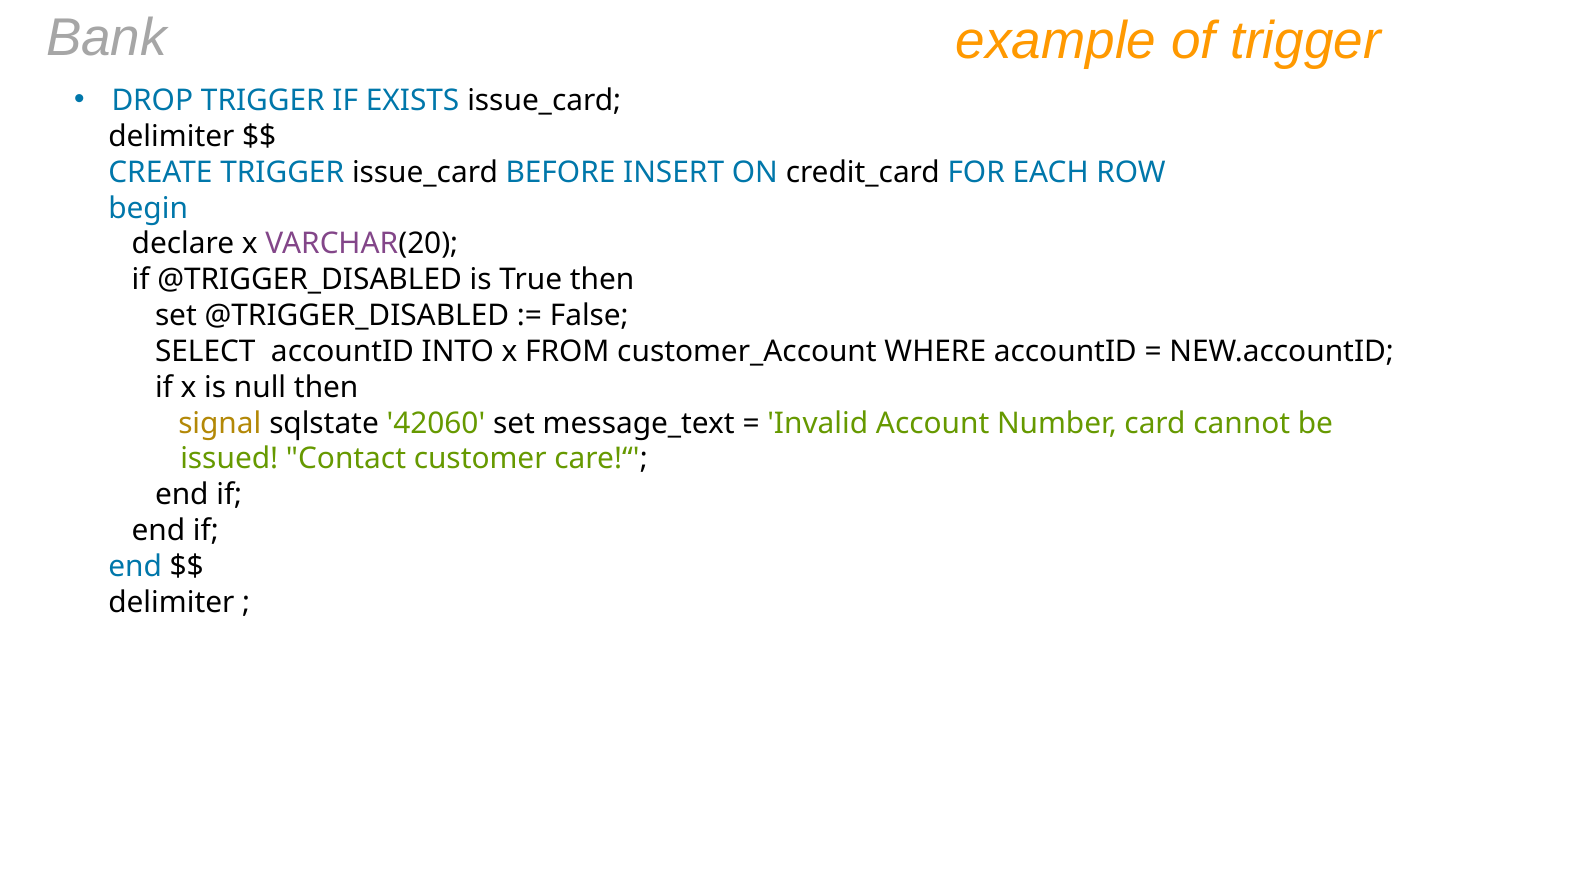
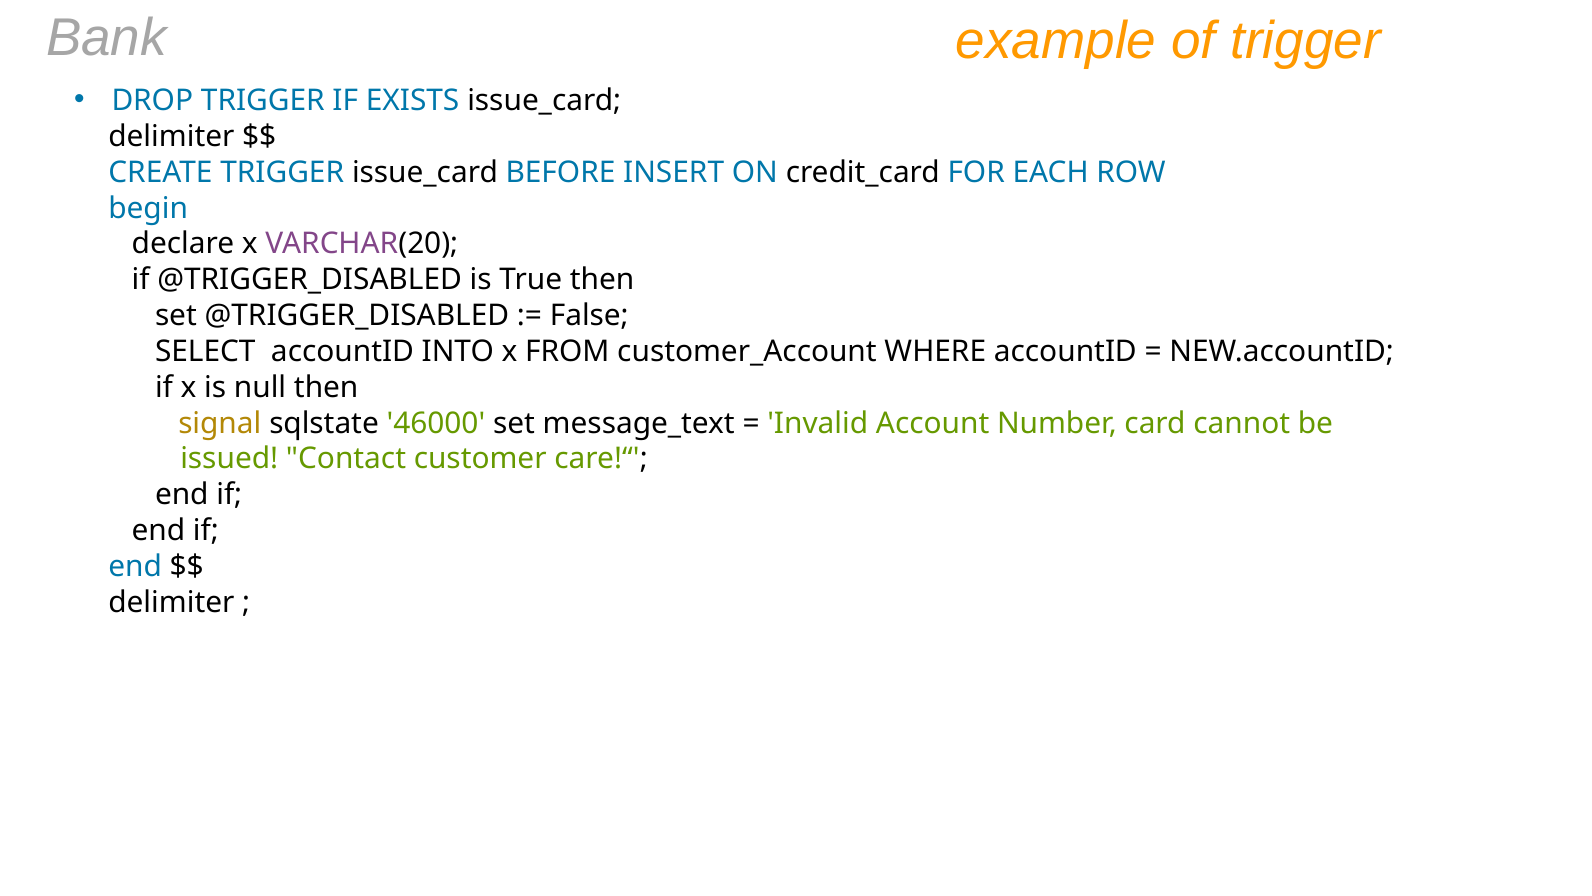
42060: 42060 -> 46000
